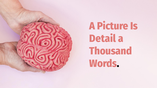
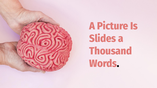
Detail: Detail -> Slides
